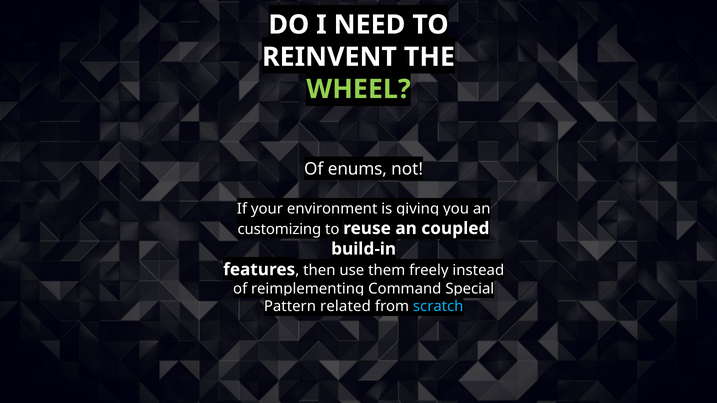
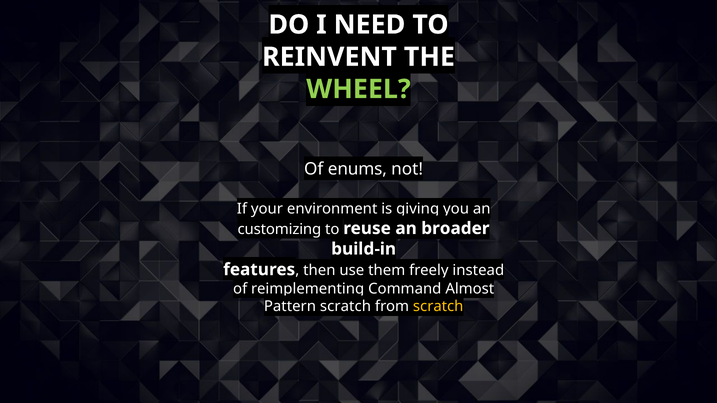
coupled: coupled -> broader
Special: Special -> Almost
Pattern related: related -> scratch
scratch at (438, 307) colour: light blue -> yellow
